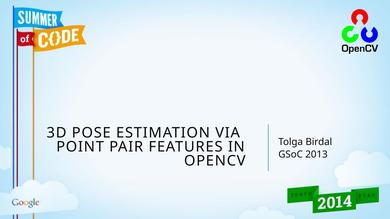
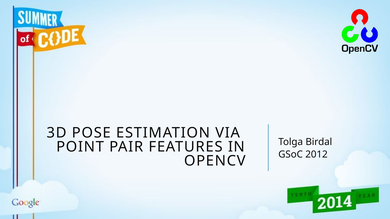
2013: 2013 -> 2012
